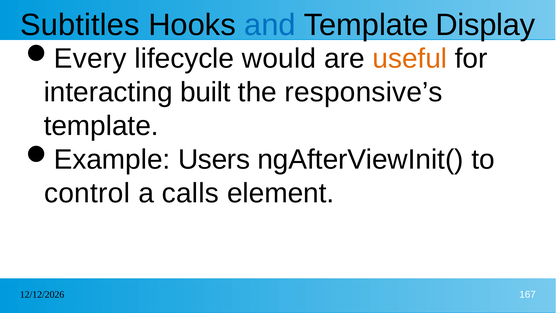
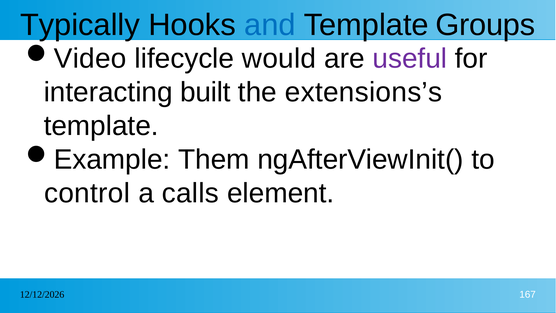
Subtitles: Subtitles -> Typically
Display: Display -> Groups
Every: Every -> Video
useful colour: orange -> purple
responsive’s: responsive’s -> extensions’s
Users: Users -> Them
